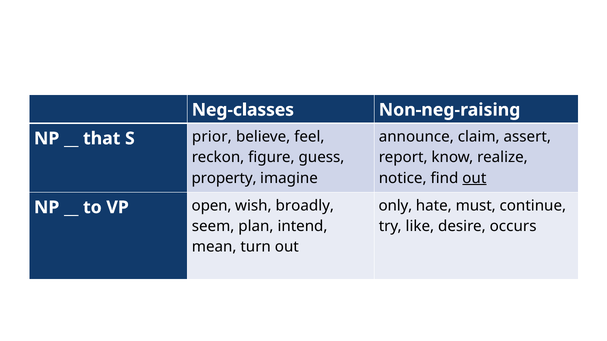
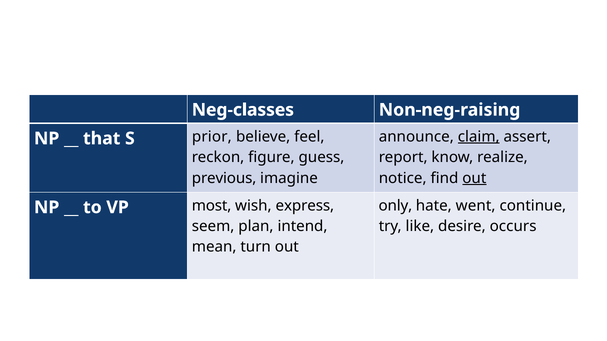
claim underline: none -> present
property: property -> previous
must: must -> went
open: open -> most
broadly: broadly -> express
